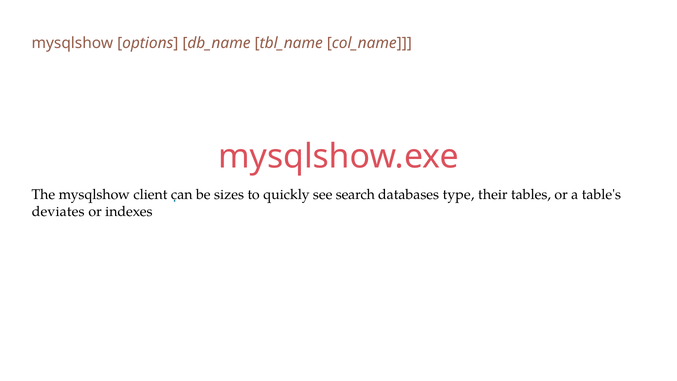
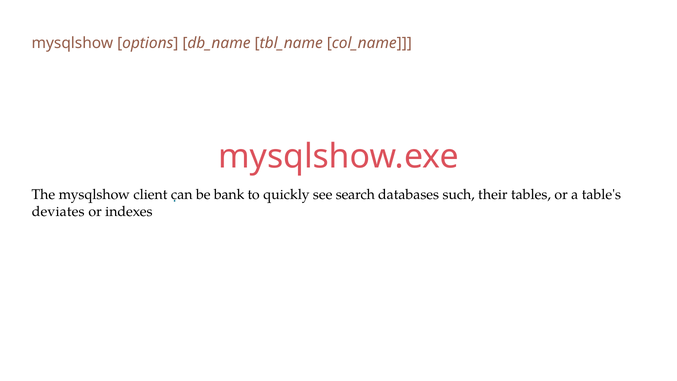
sizes: sizes -> bank
type: type -> such
